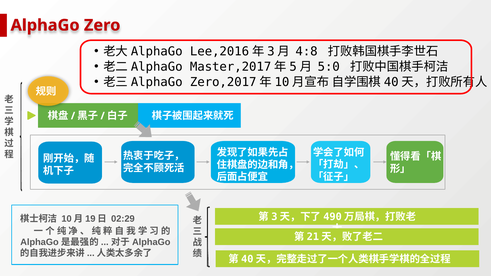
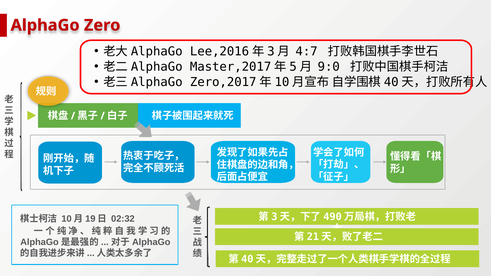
4:8: 4:8 -> 4:7
5:0: 5:0 -> 9:0
02:29: 02:29 -> 02:32
